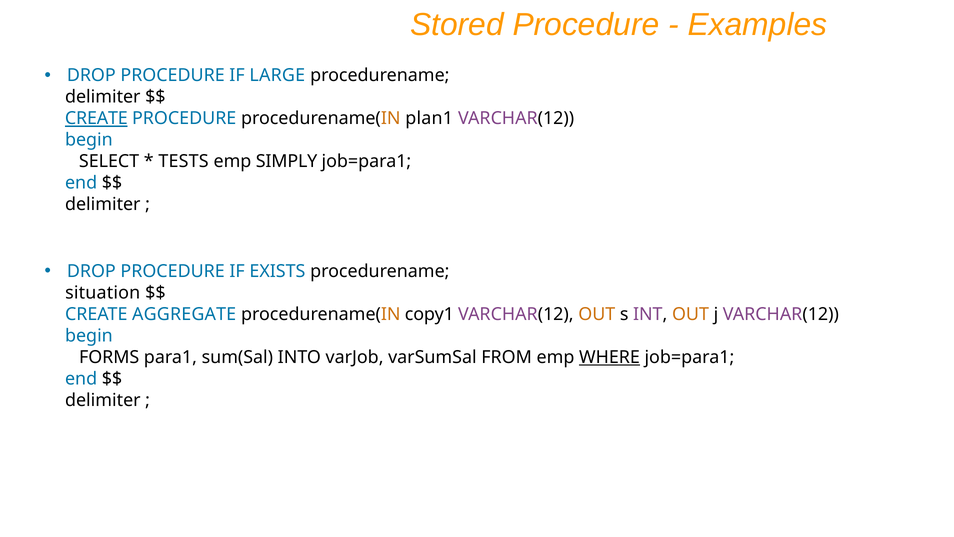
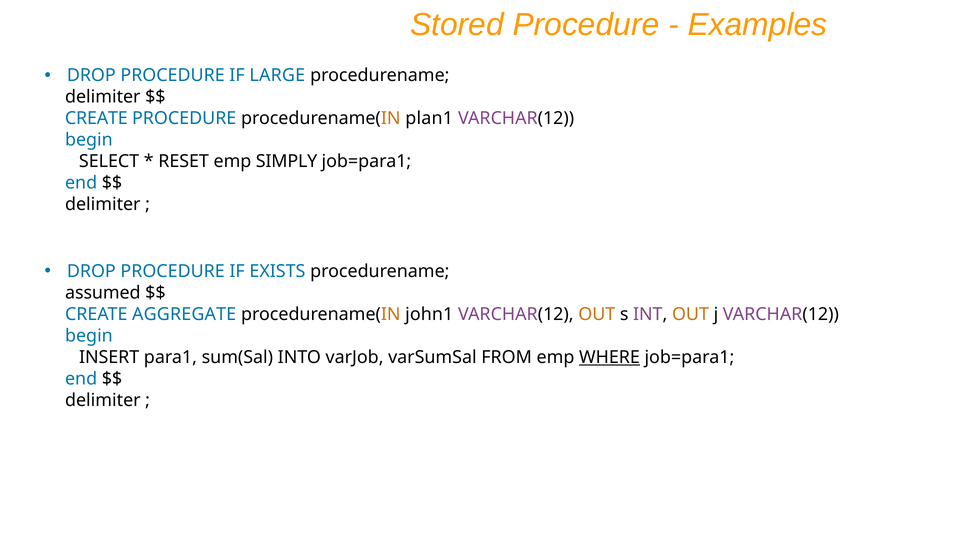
CREATE at (96, 118) underline: present -> none
TESTS: TESTS -> RESET
situation: situation -> assumed
copy1: copy1 -> john1
FORMS: FORMS -> INSERT
